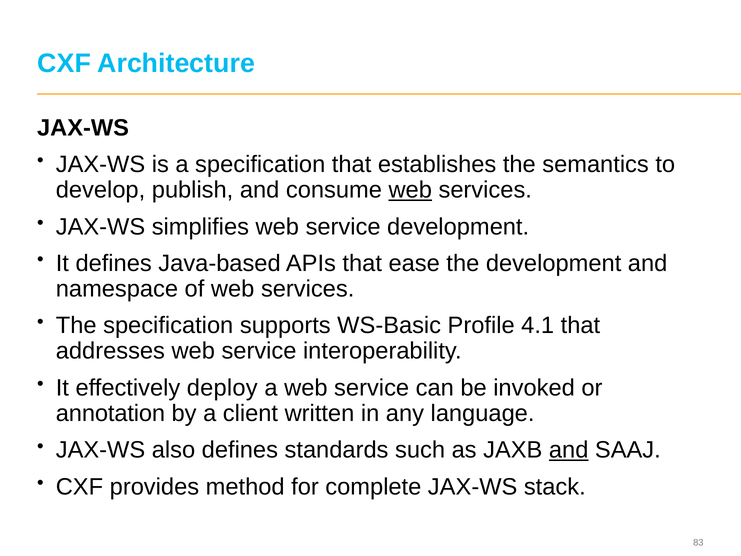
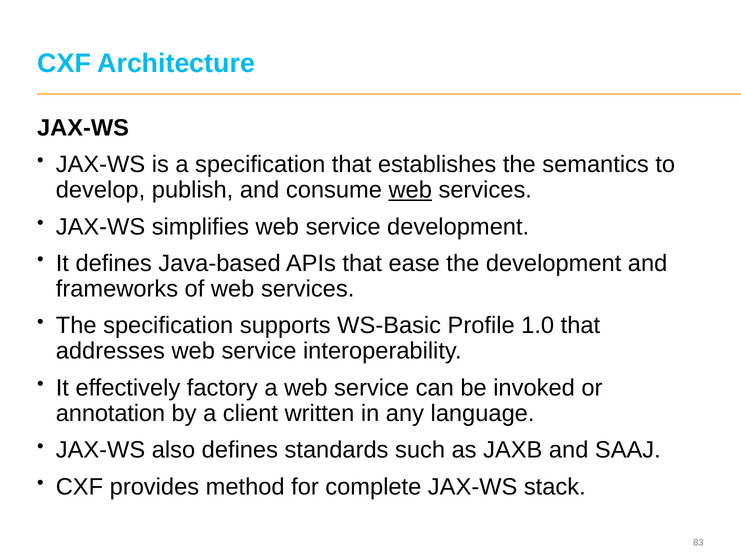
namespace: namespace -> frameworks
4.1: 4.1 -> 1.0
deploy: deploy -> factory
and at (569, 450) underline: present -> none
